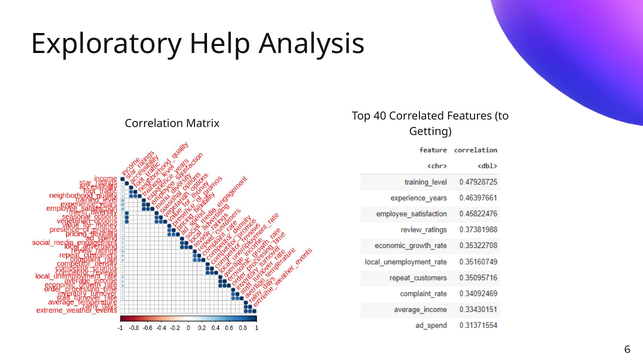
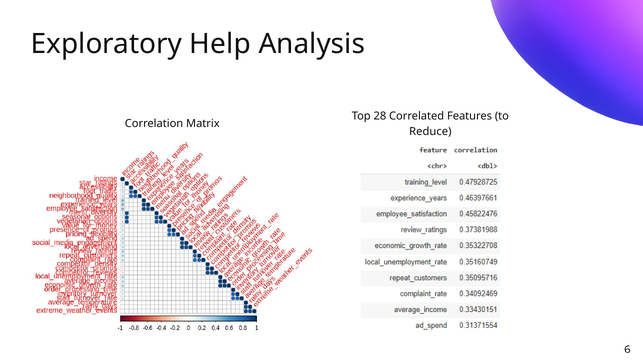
40: 40 -> 28
Getting: Getting -> Reduce
